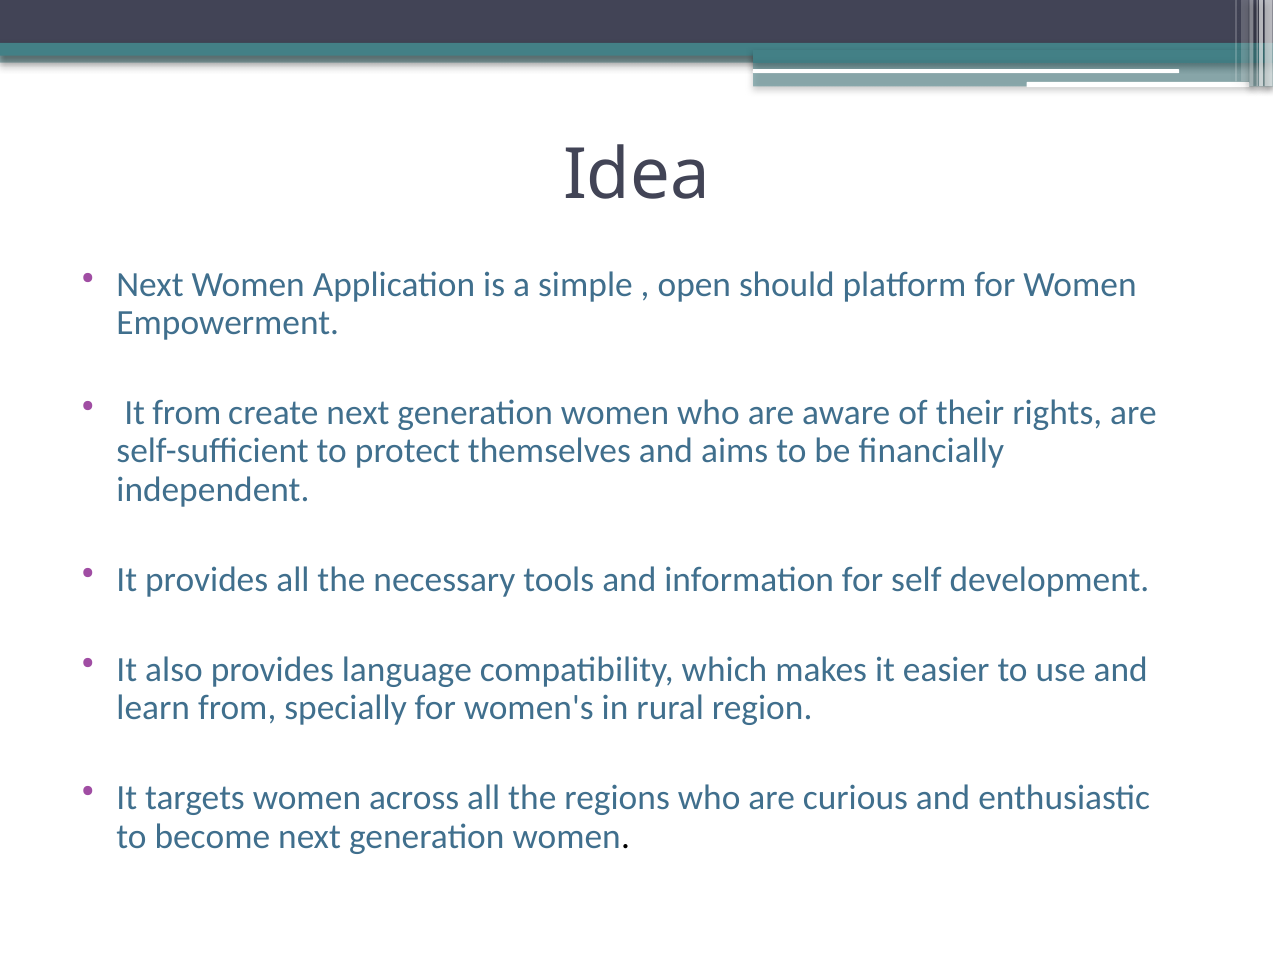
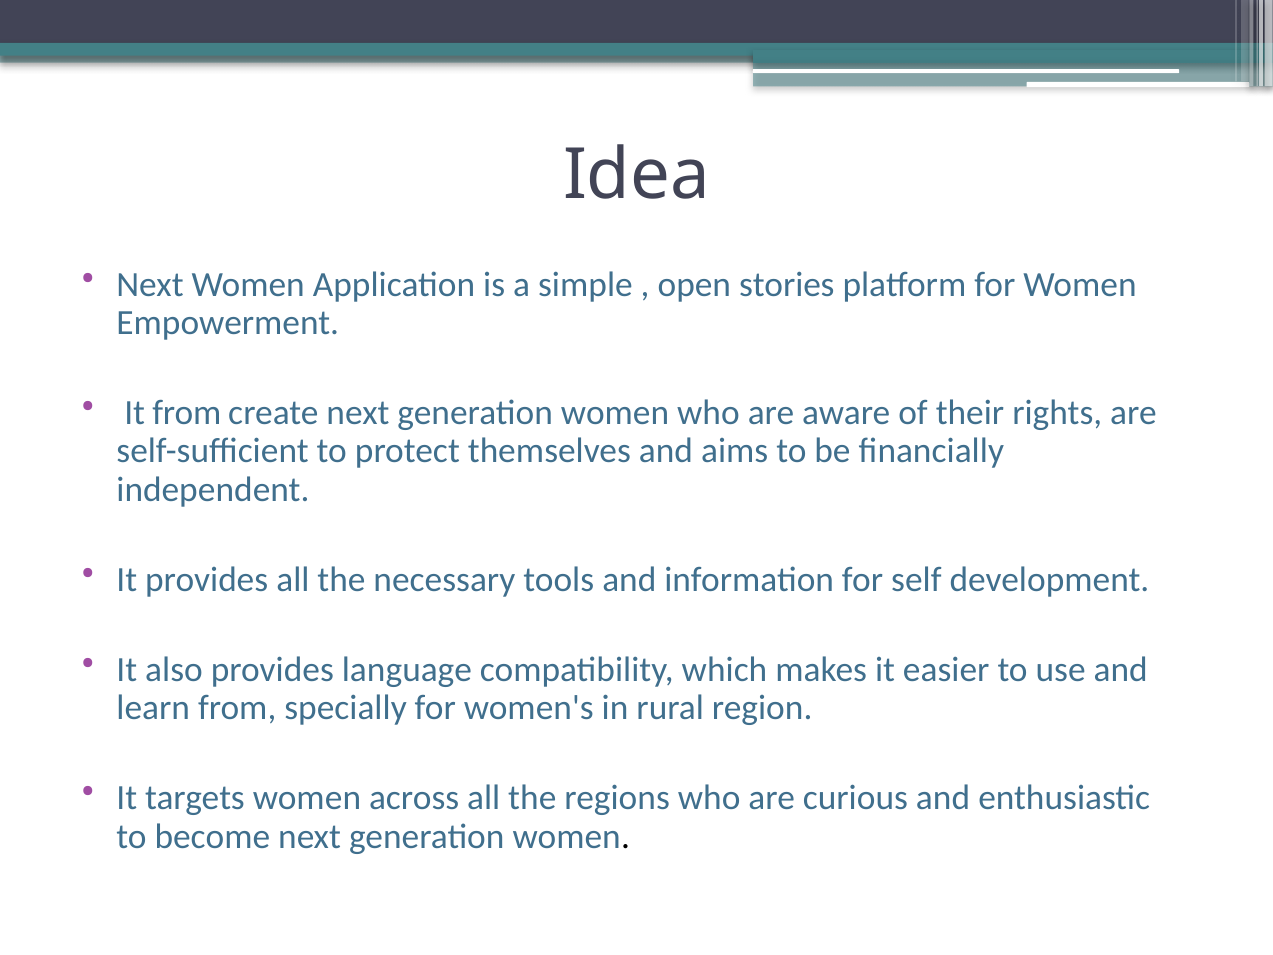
should: should -> stories
